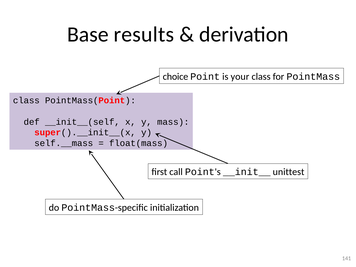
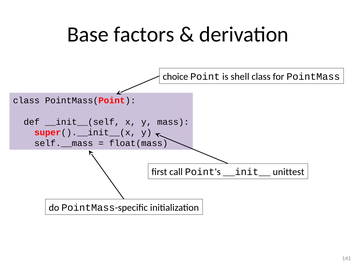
results: results -> factors
your: your -> shell
